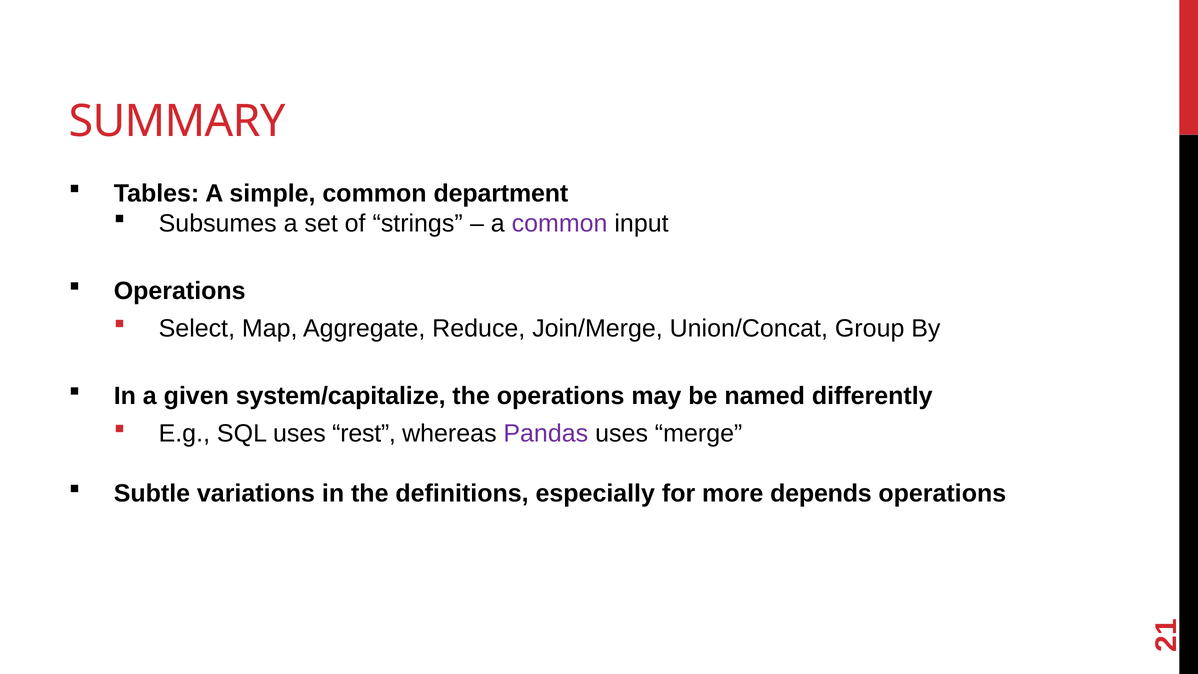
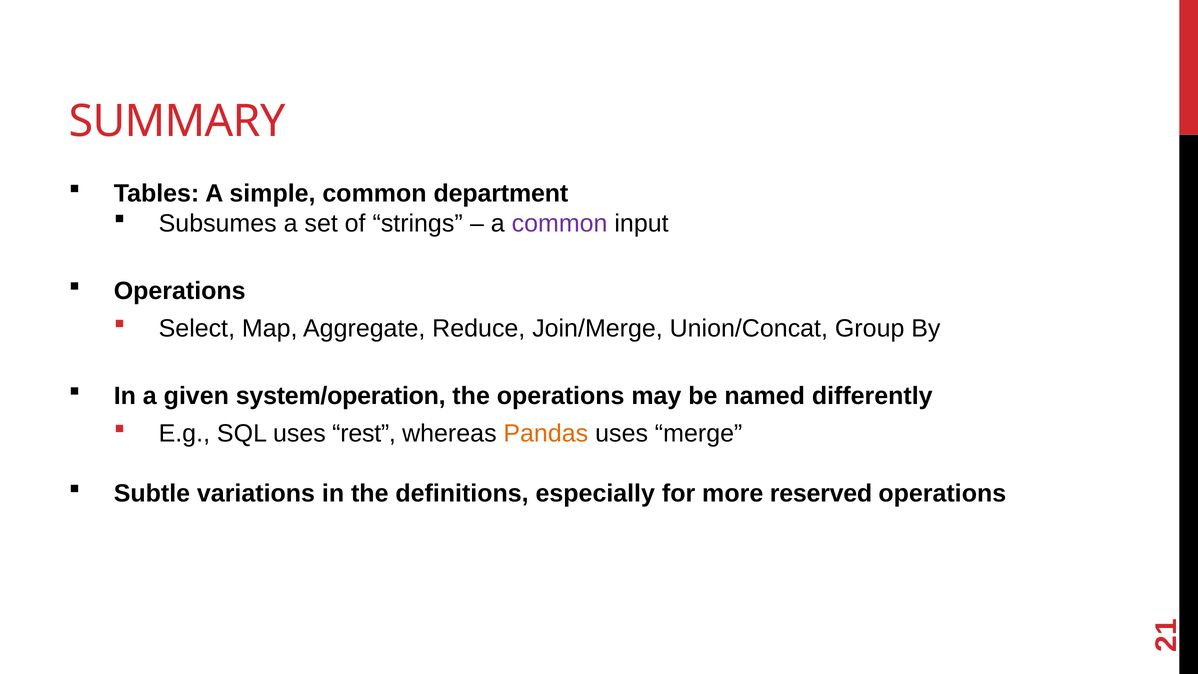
system/capitalize: system/capitalize -> system/operation
Pandas colour: purple -> orange
depends: depends -> reserved
